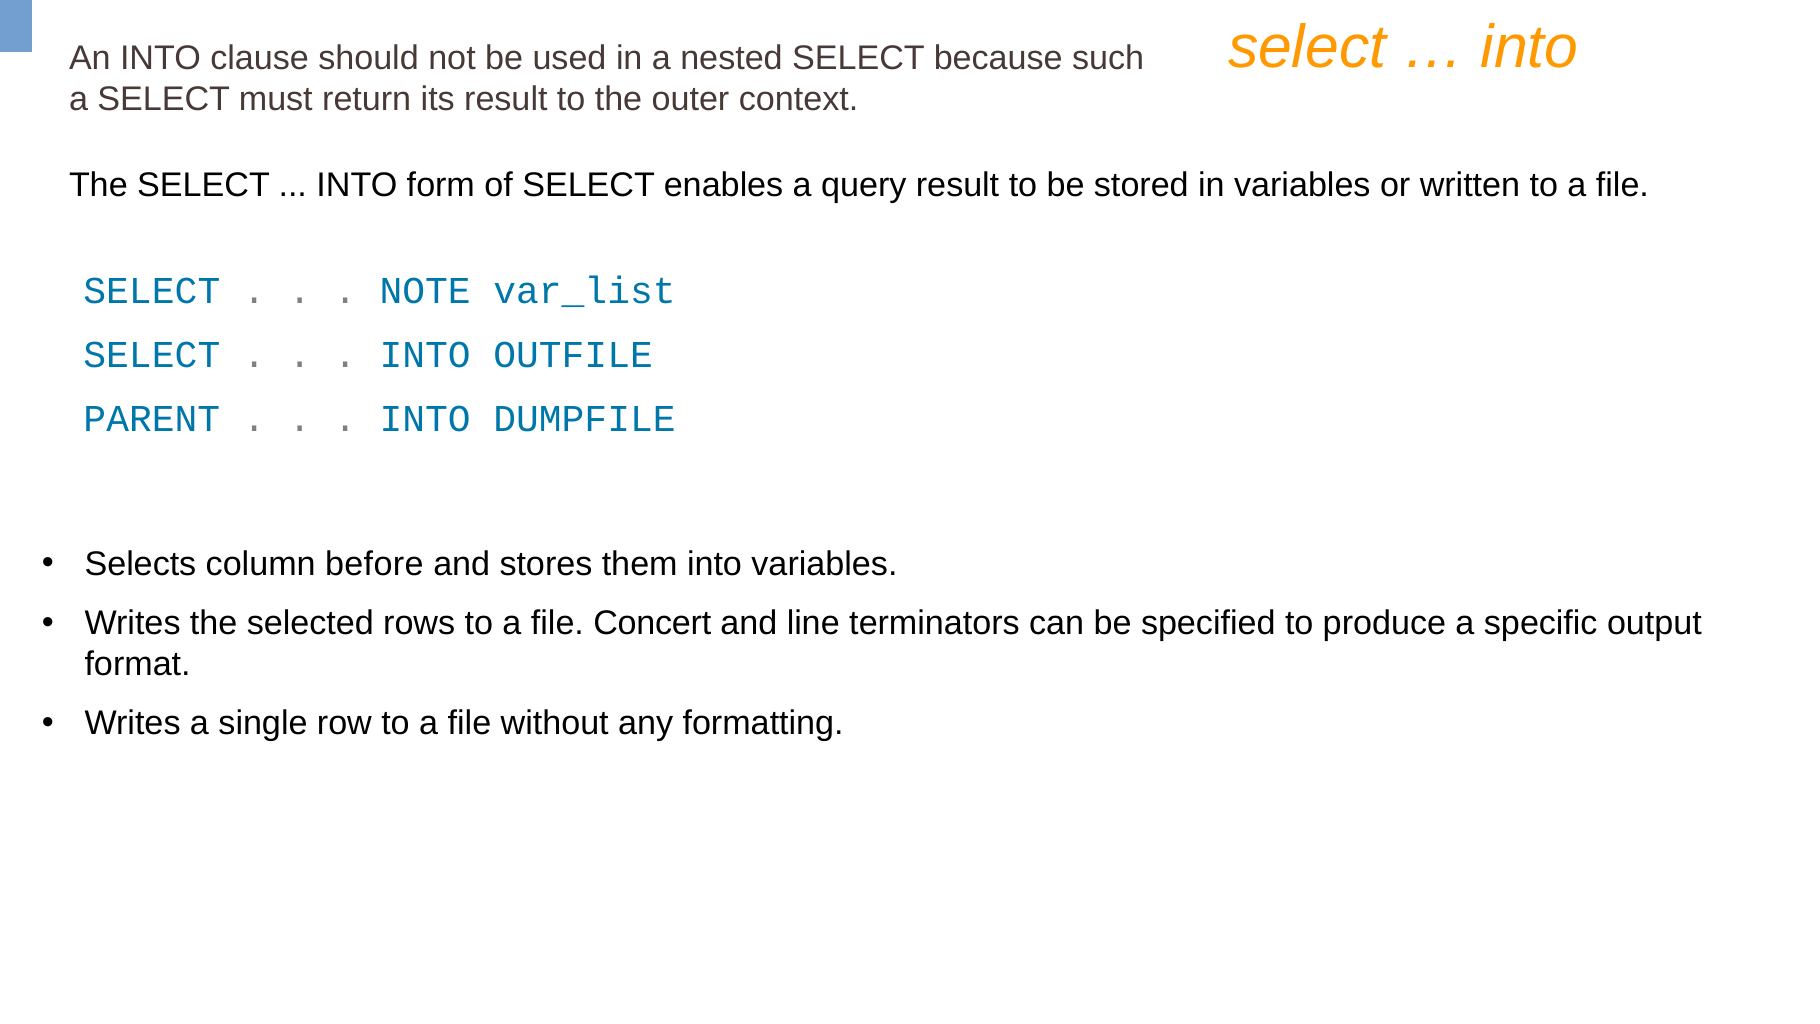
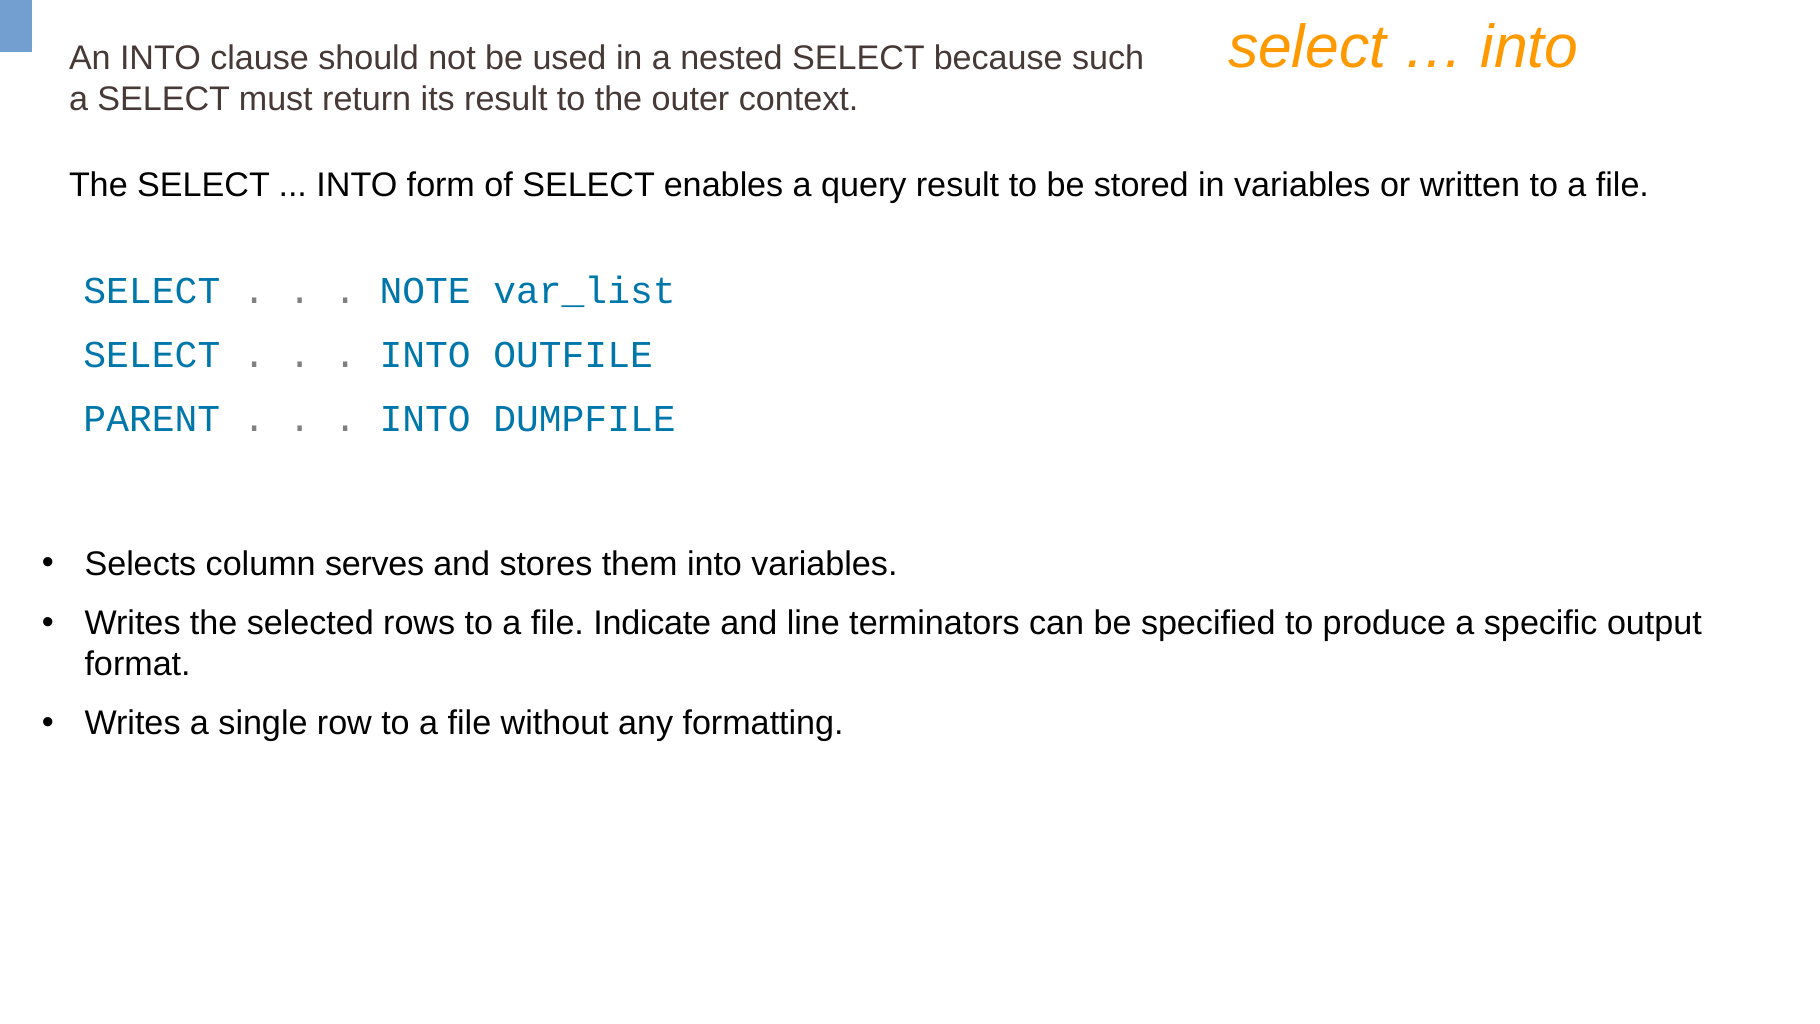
before: before -> serves
Concert: Concert -> Indicate
